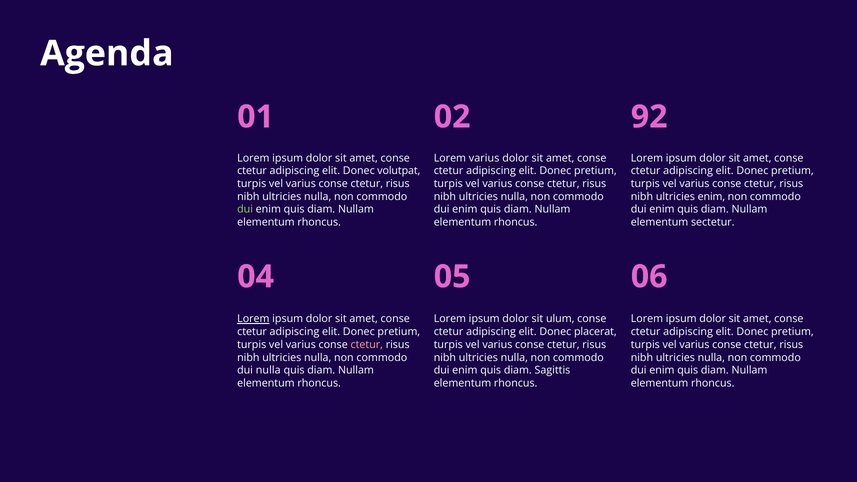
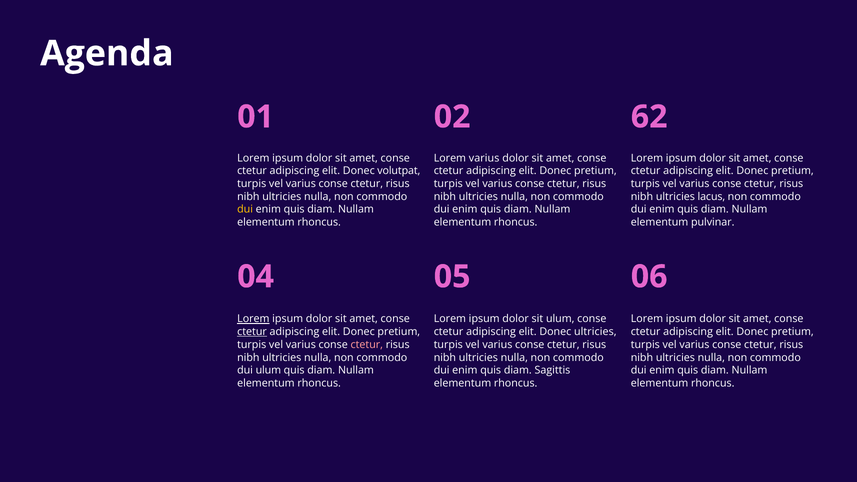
92: 92 -> 62
ultricies enim: enim -> lacus
dui at (245, 209) colour: light green -> yellow
sectetur: sectetur -> pulvinar
ctetur at (252, 332) underline: none -> present
Donec placerat: placerat -> ultricies
dui nulla: nulla -> ulum
